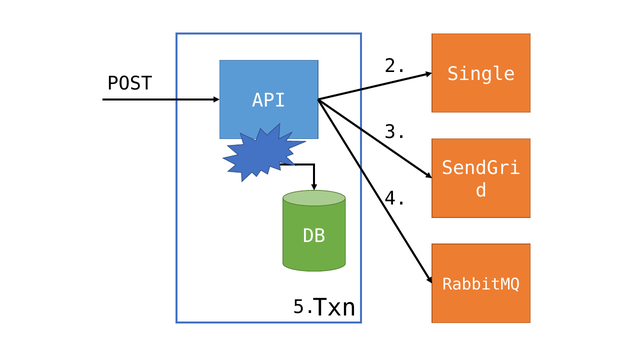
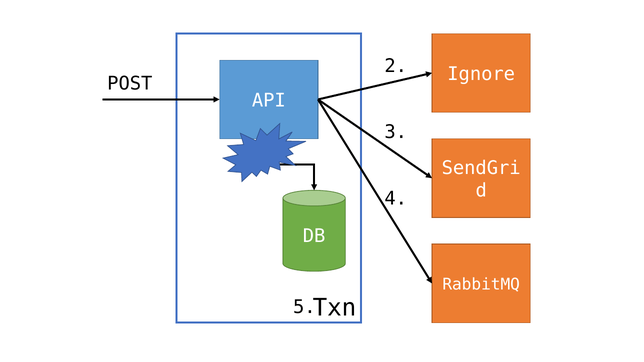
Single: Single -> Ignore
